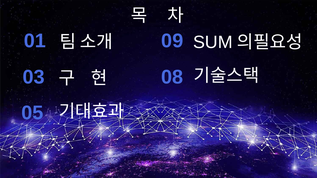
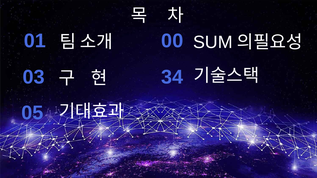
09: 09 -> 00
08: 08 -> 34
